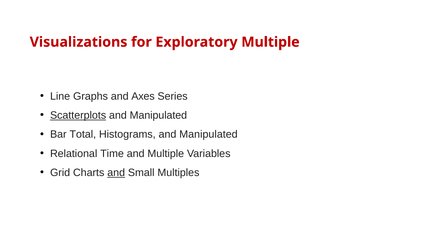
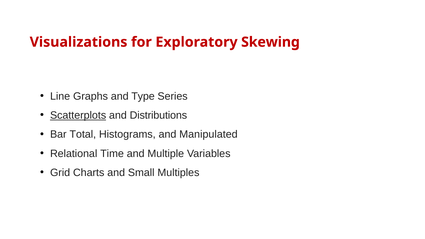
Exploratory Multiple: Multiple -> Skewing
Axes: Axes -> Type
Manipulated at (158, 115): Manipulated -> Distributions
and at (116, 173) underline: present -> none
